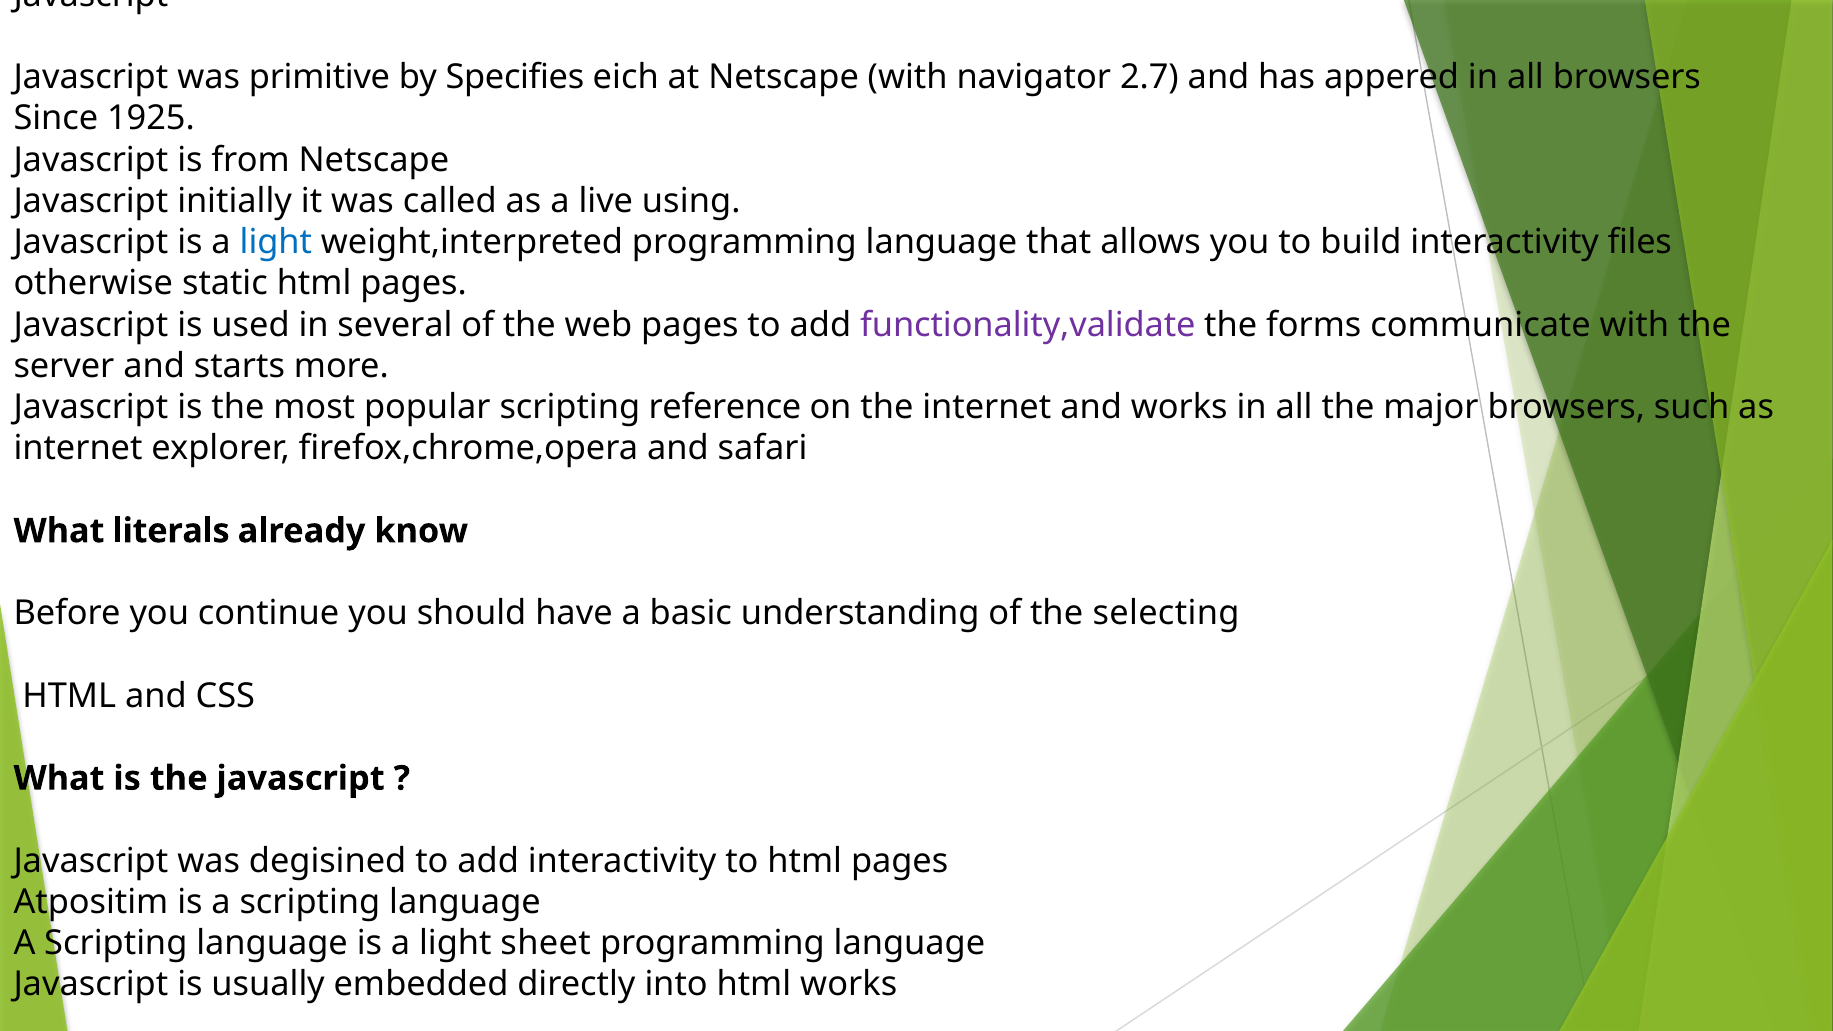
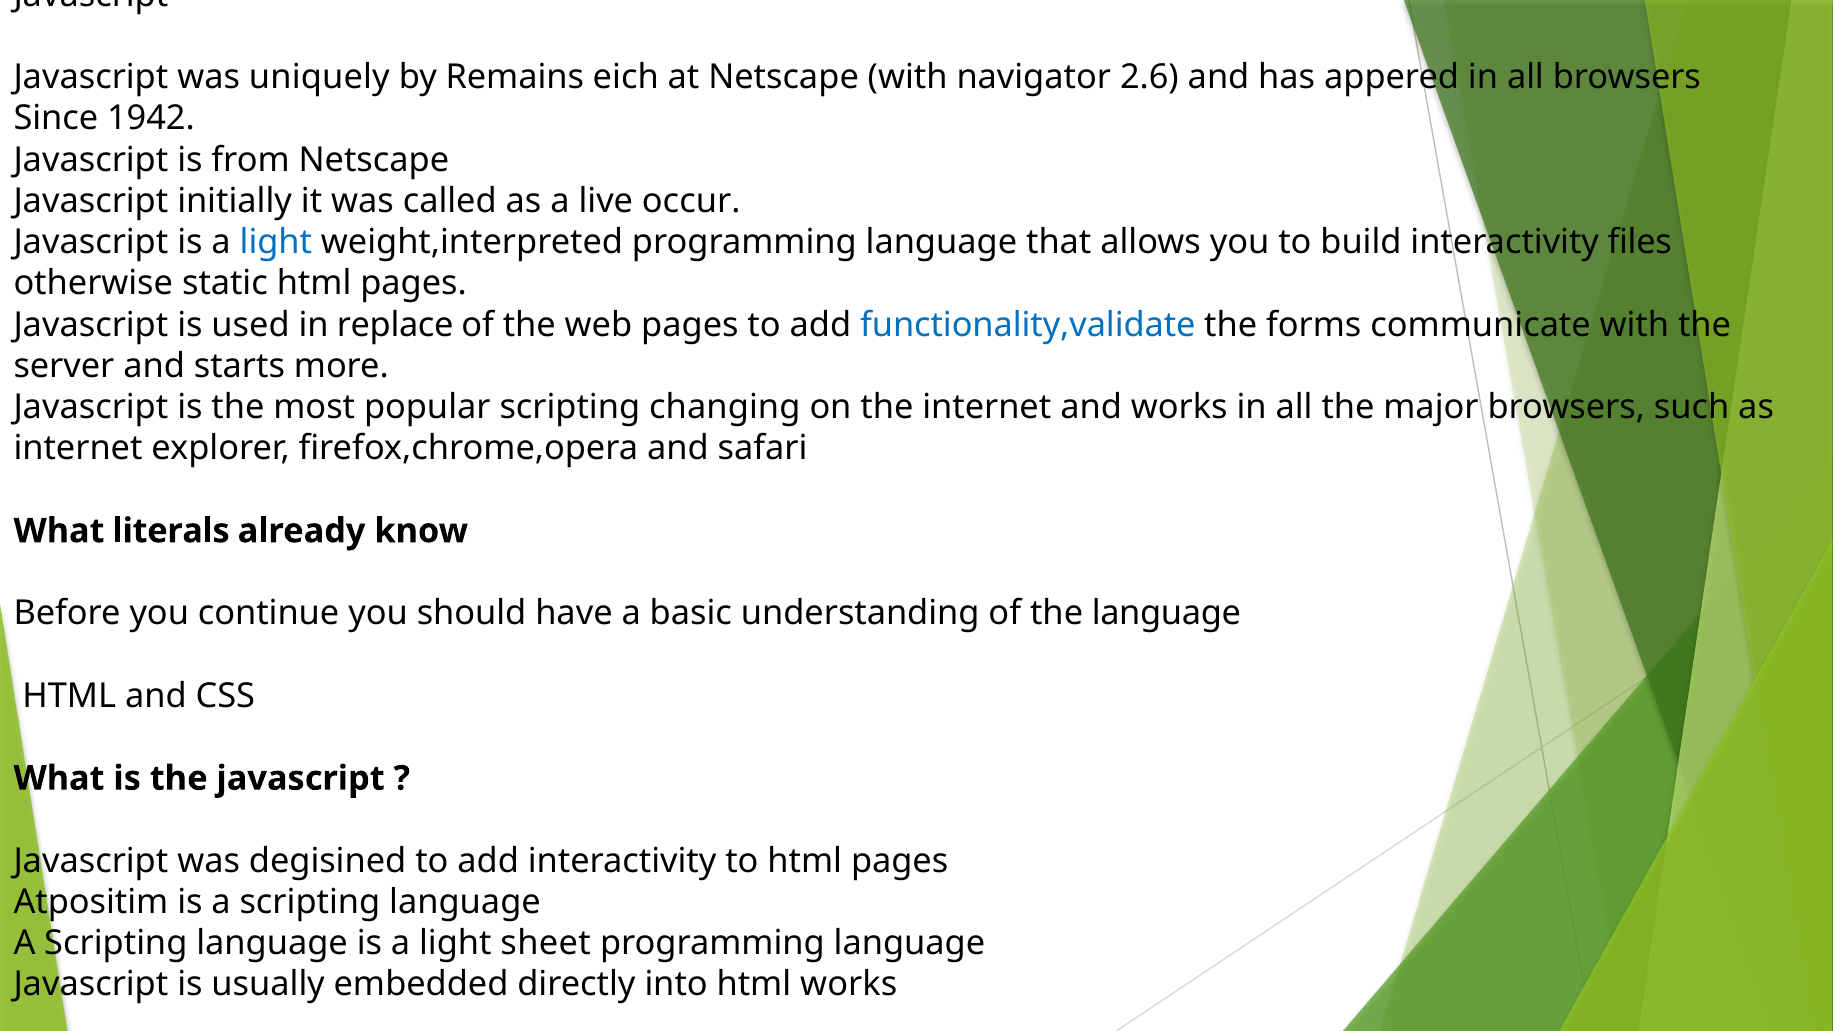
primitive: primitive -> uniquely
Specifies: Specifies -> Remains
2.7: 2.7 -> 2.6
1925: 1925 -> 1942
using: using -> occur
several: several -> replace
functionality,validate colour: purple -> blue
reference: reference -> changing
the selecting: selecting -> language
